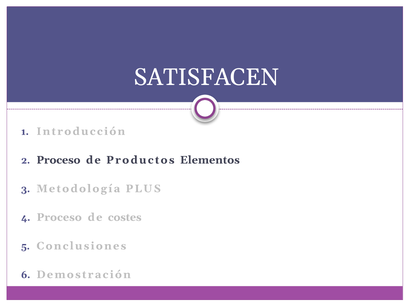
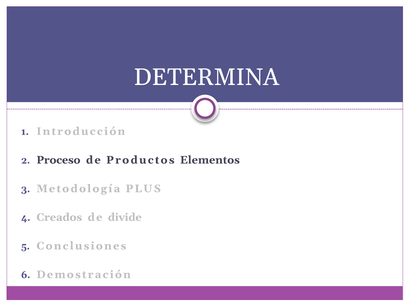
SATISFACEN: SATISFACEN -> DETERMINA
Proceso at (59, 218): Proceso -> Creados
costes: costes -> divide
